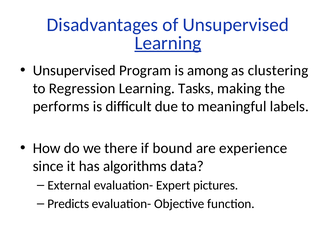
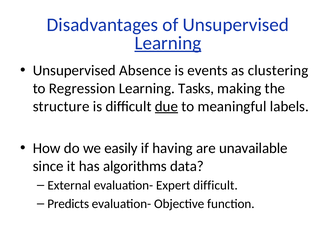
Program: Program -> Absence
among: among -> events
performs: performs -> structure
due underline: none -> present
there: there -> easily
bound: bound -> having
experience: experience -> unavailable
Expert pictures: pictures -> difficult
